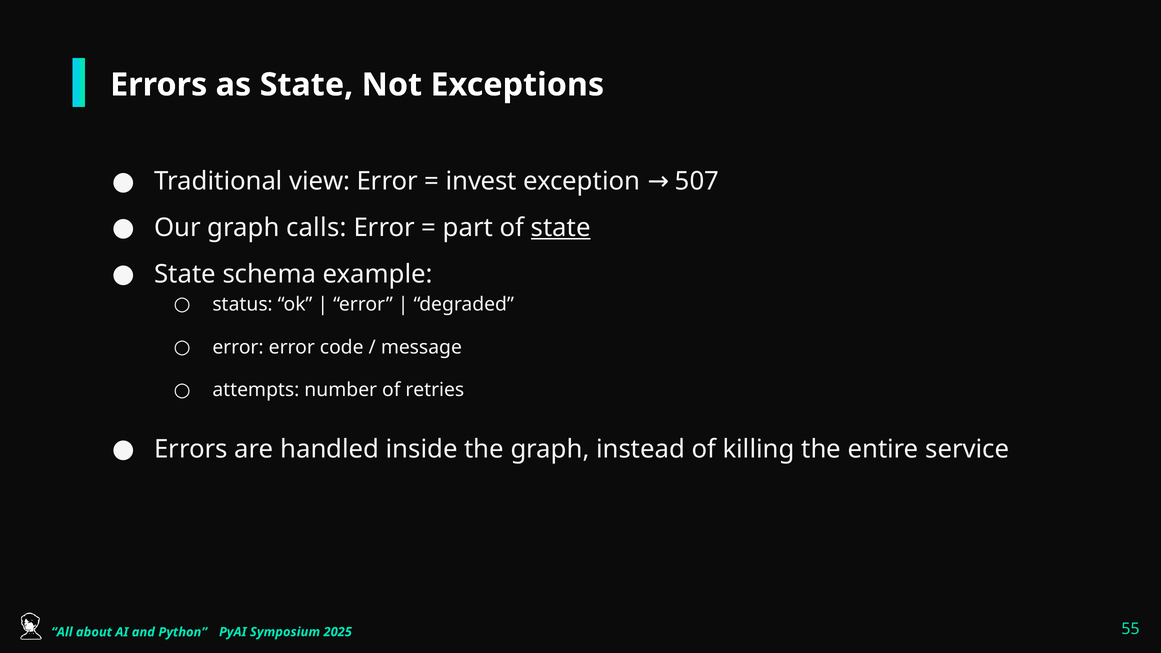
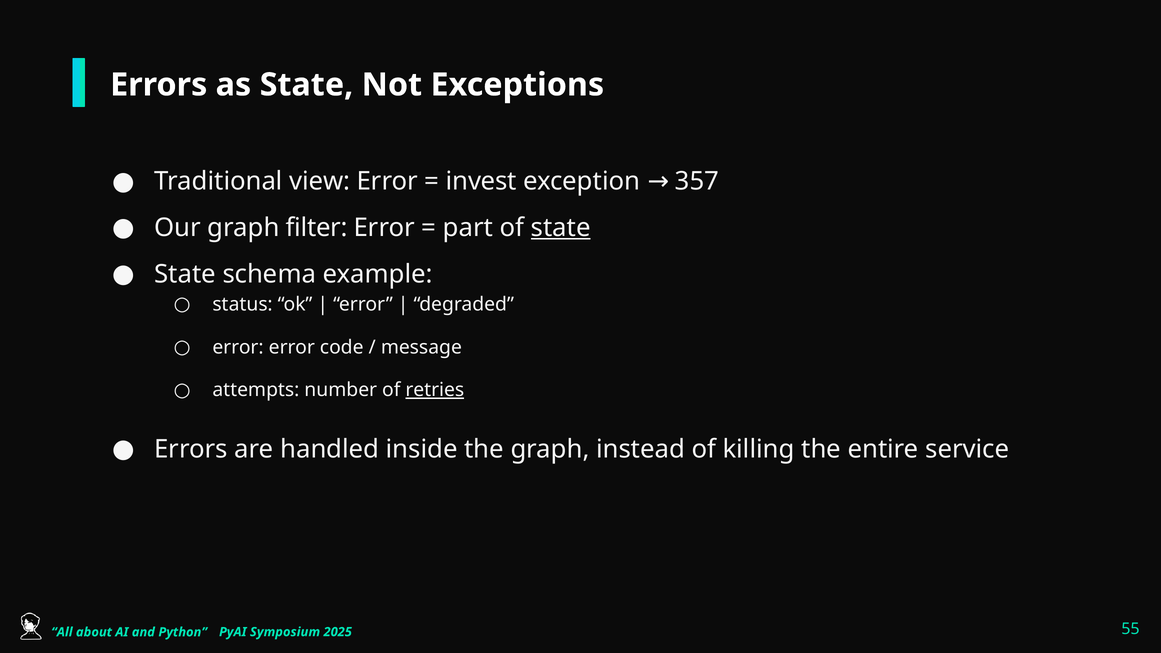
507: 507 -> 357
calls: calls -> filter
retries underline: none -> present
